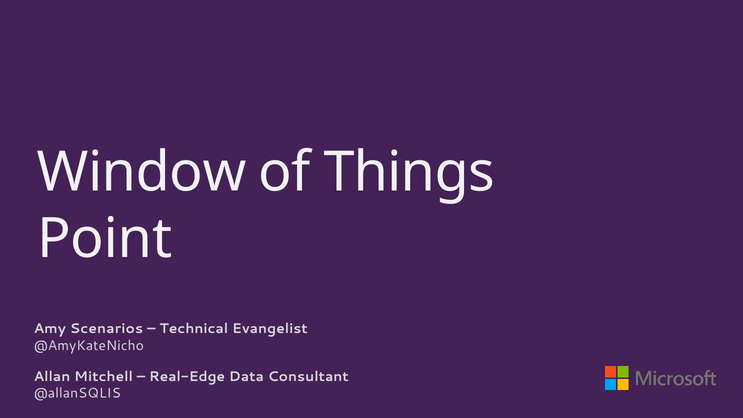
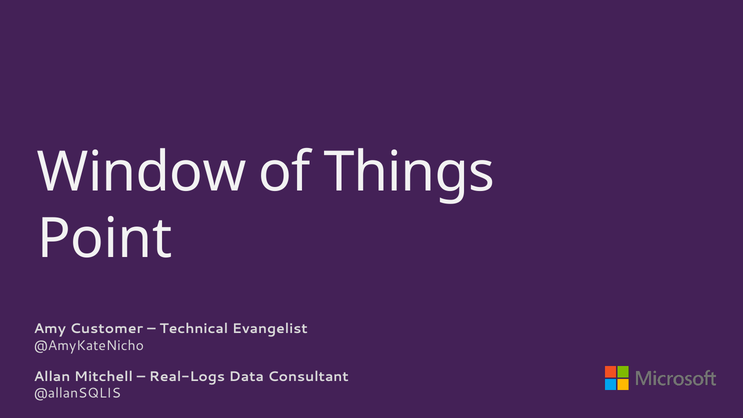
Scenarios: Scenarios -> Customer
Real-Edge: Real-Edge -> Real-Logs
